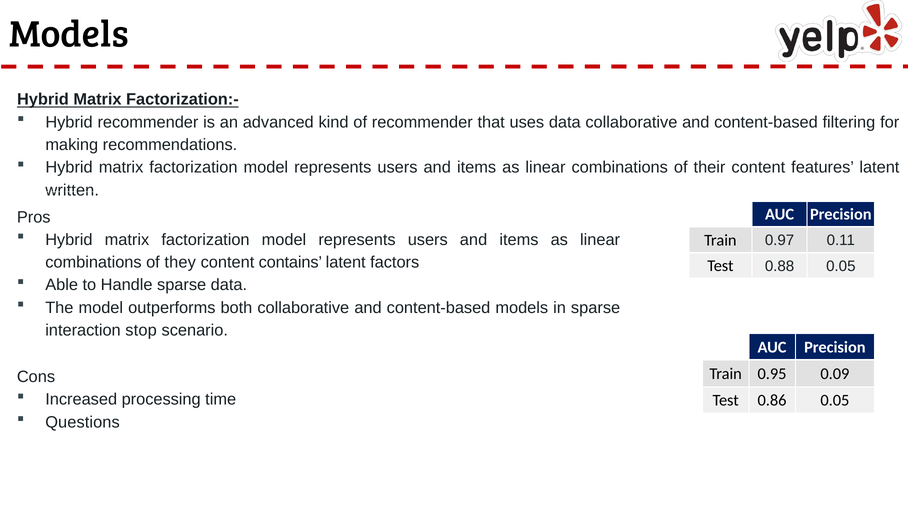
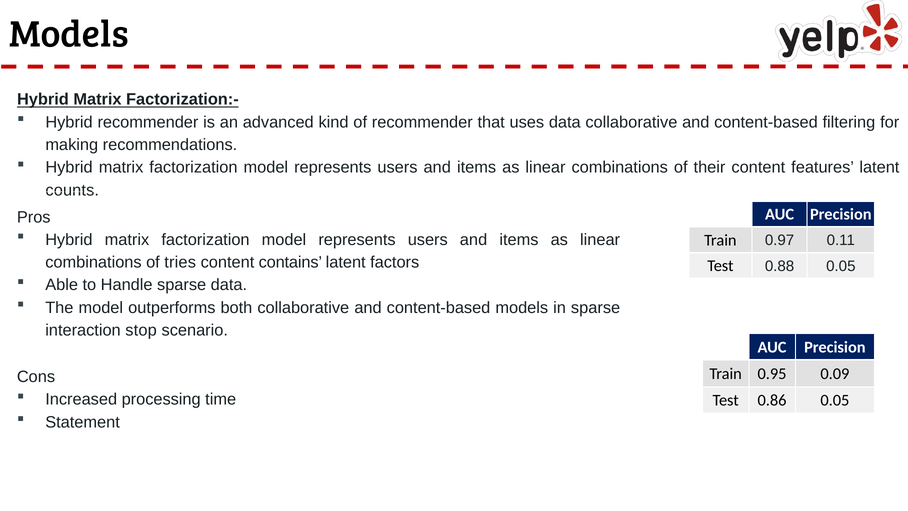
written: written -> counts
they: they -> tries
Questions: Questions -> Statement
